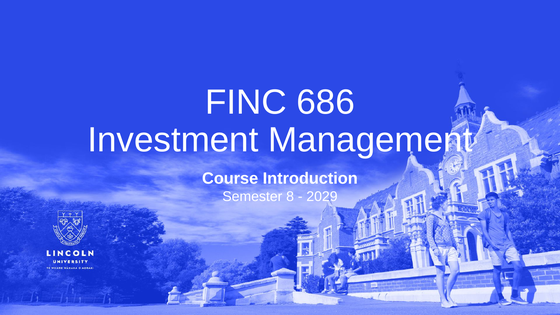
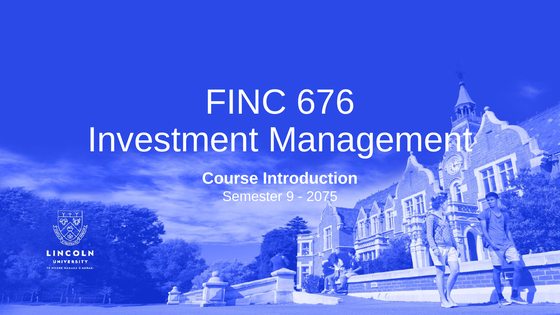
686: 686 -> 676
8: 8 -> 9
2029: 2029 -> 2075
